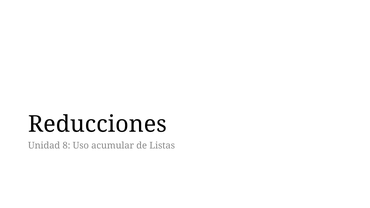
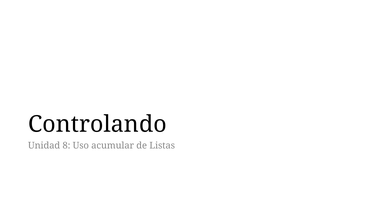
Reducciones: Reducciones -> Controlando
